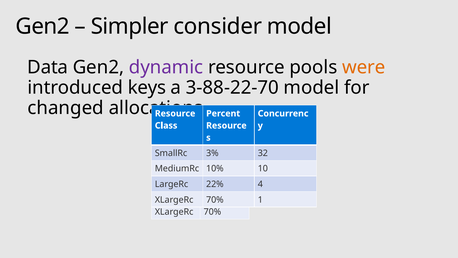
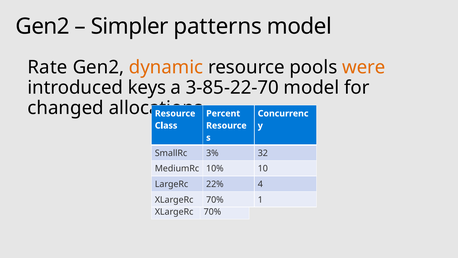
consider: consider -> patterns
Data: Data -> Rate
dynamic colour: purple -> orange
3-88-22-70: 3-88-22-70 -> 3-85-22-70
